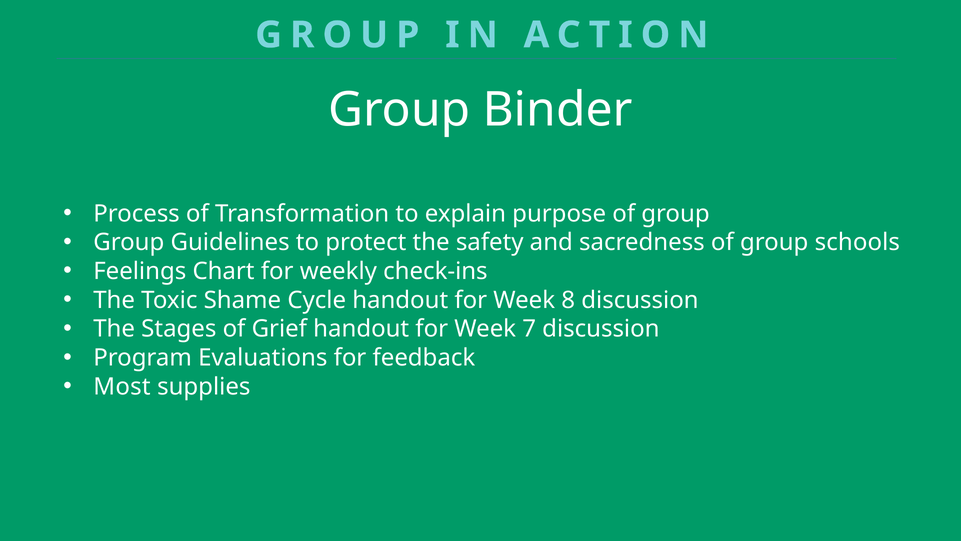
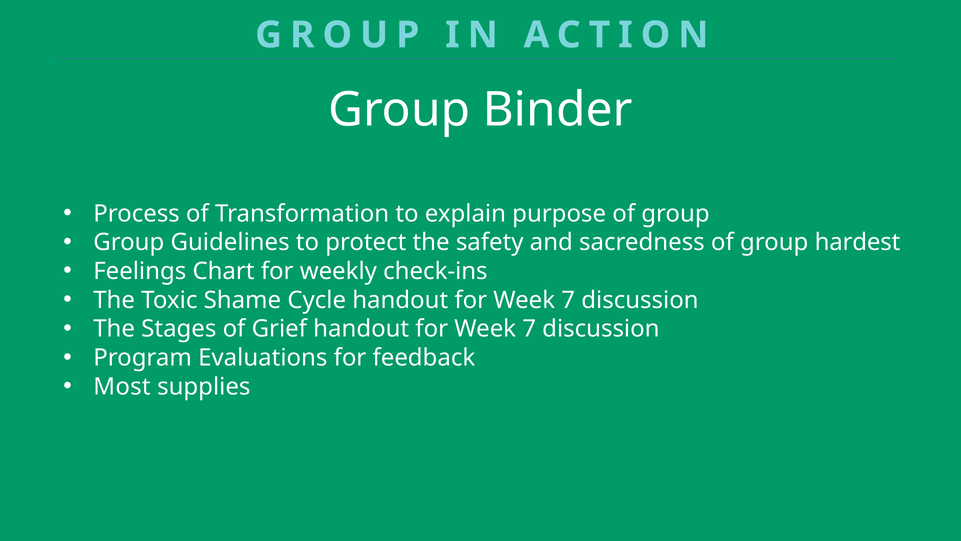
schools: schools -> hardest
8 at (568, 300): 8 -> 7
